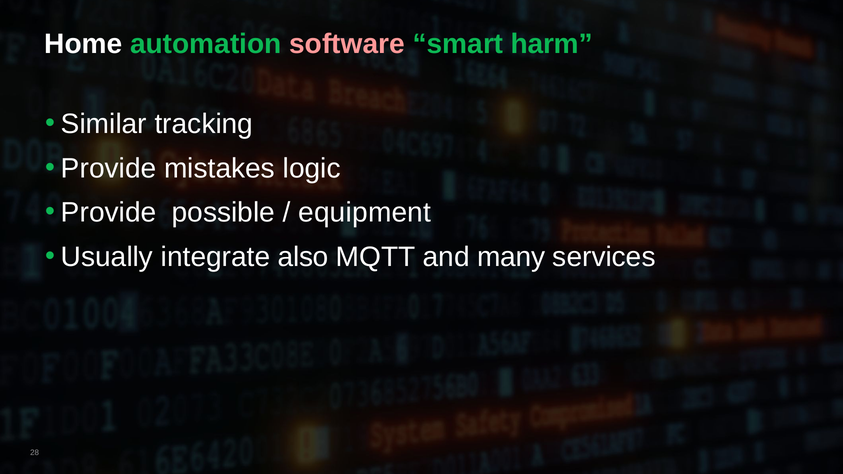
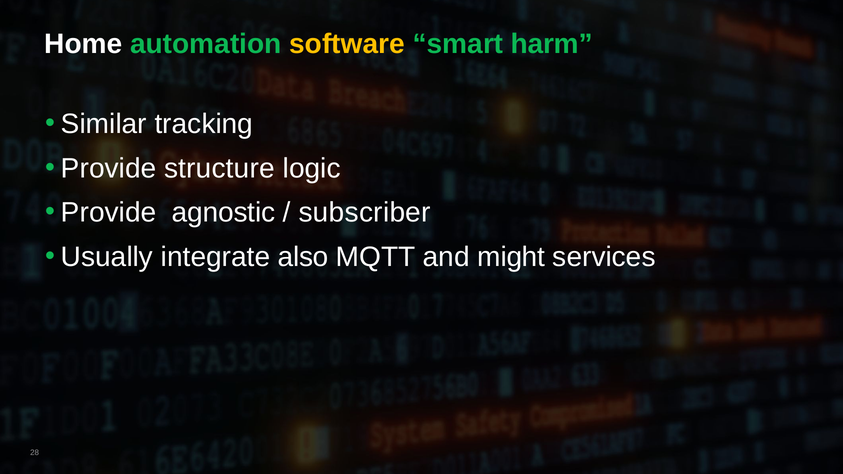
software colour: pink -> yellow
mistakes: mistakes -> structure
possible: possible -> agnostic
equipment: equipment -> subscriber
many: many -> might
